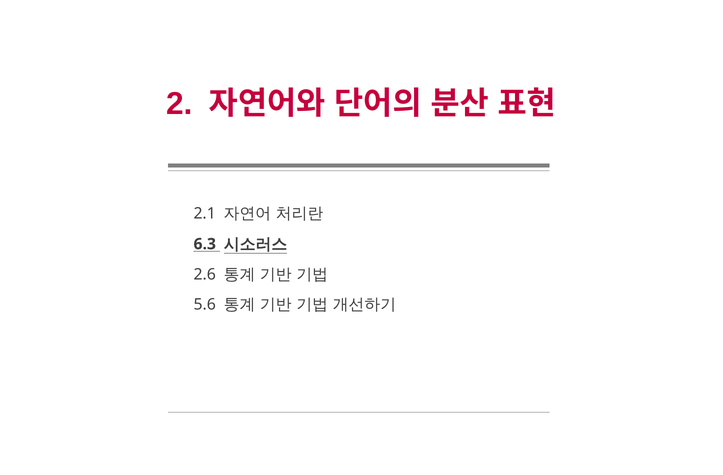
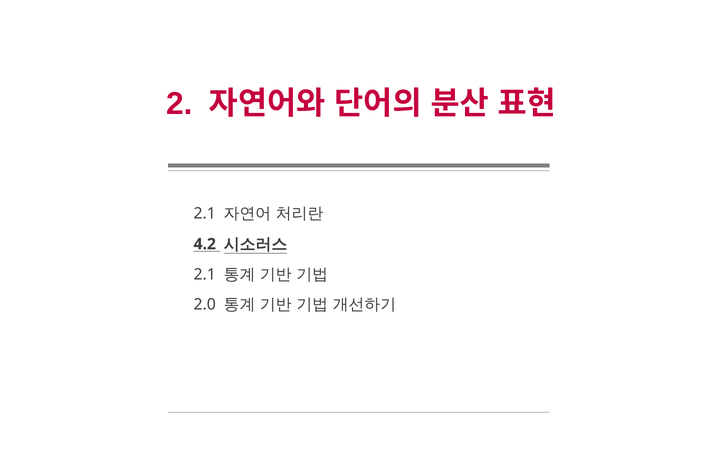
6.3: 6.3 -> 4.2
2.6 at (205, 274): 2.6 -> 2.1
5.6: 5.6 -> 2.0
